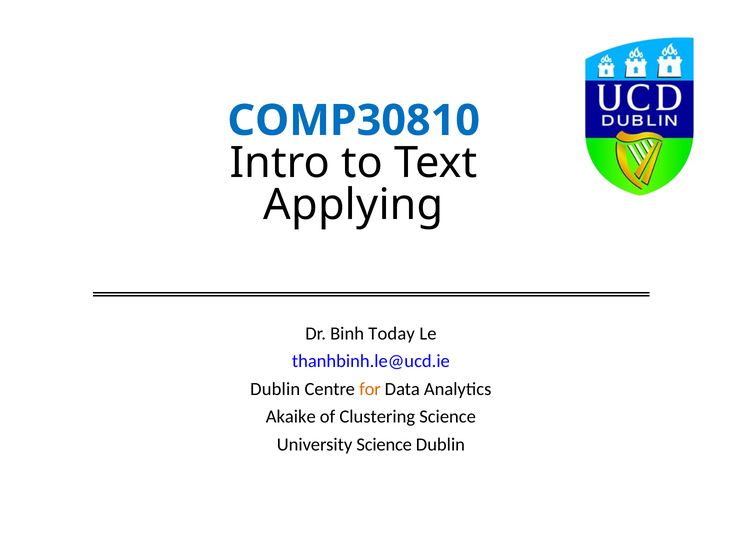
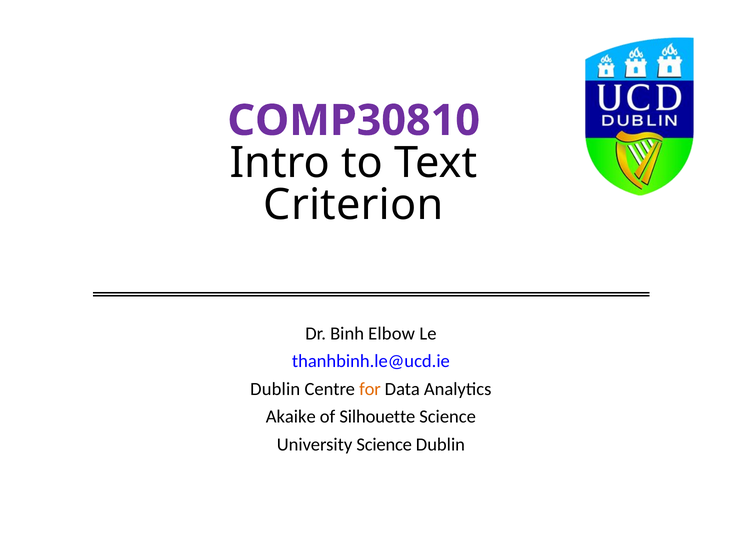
COMP30810 colour: blue -> purple
Applying: Applying -> Criterion
Today: Today -> Elbow
Clustering: Clustering -> Silhouette
